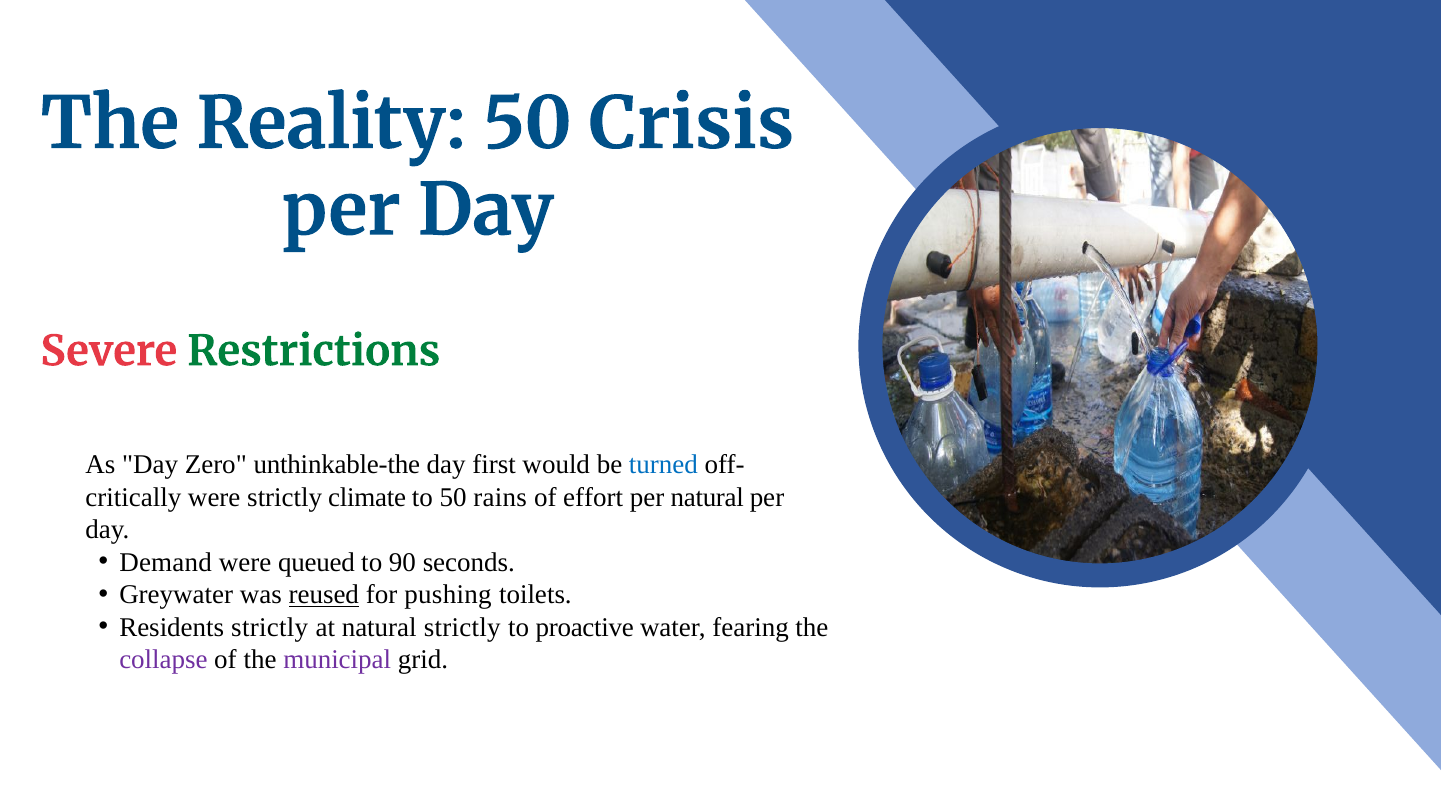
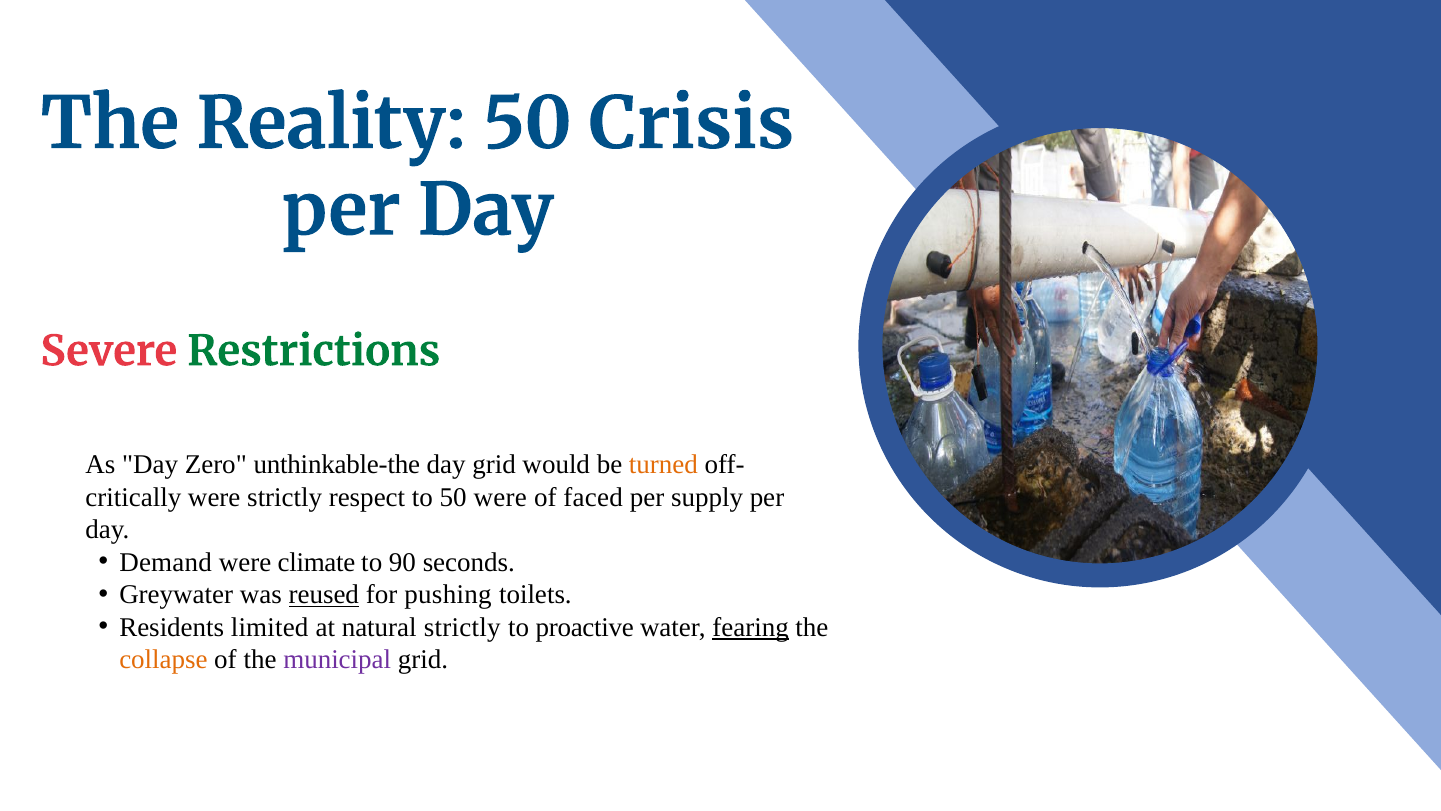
day first: first -> grid
turned colour: blue -> orange
climate: climate -> respect
50 rains: rains -> were
effort: effort -> faced
per natural: natural -> supply
queued: queued -> climate
Residents strictly: strictly -> limited
fearing underline: none -> present
collapse colour: purple -> orange
